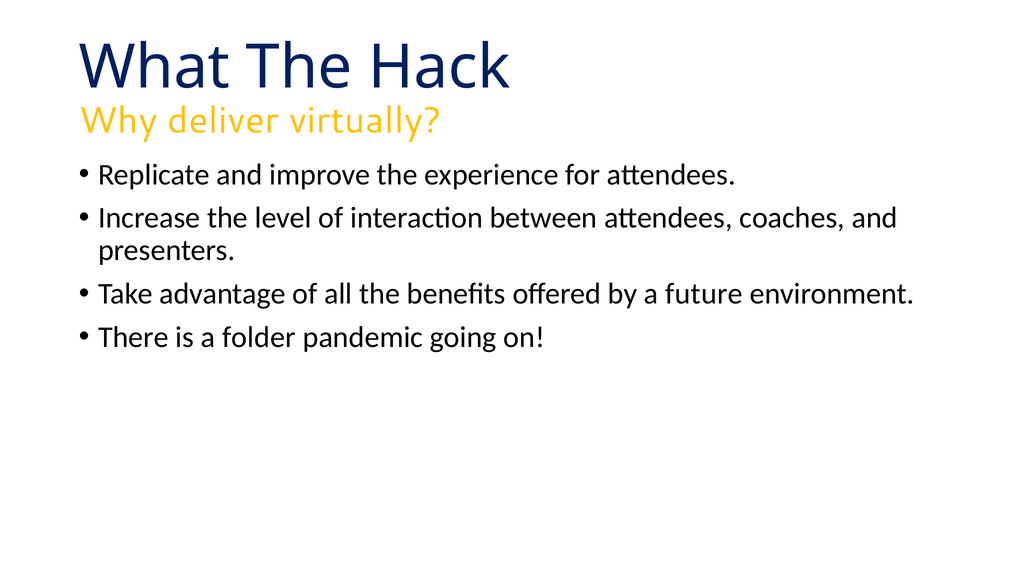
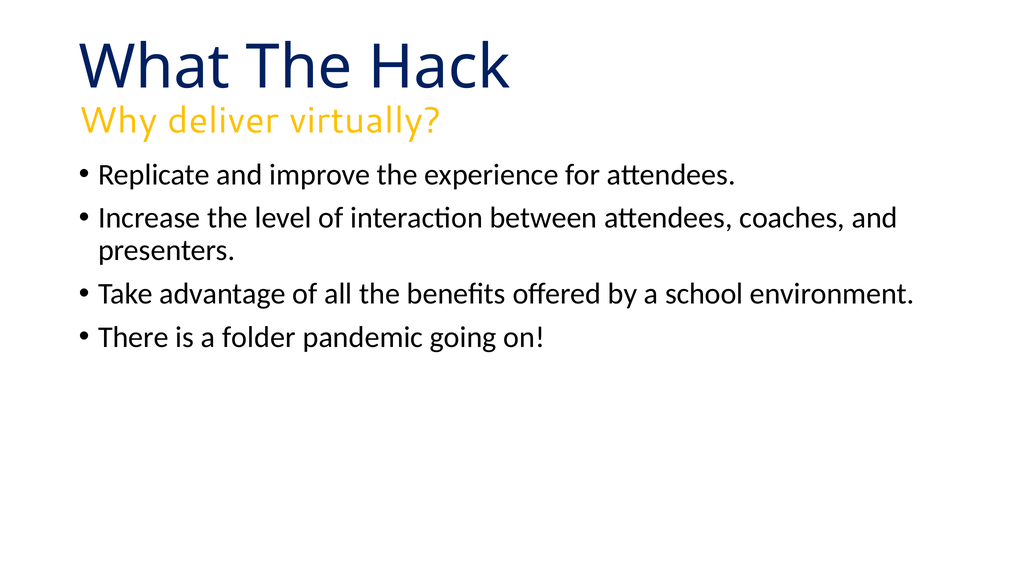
future: future -> school
